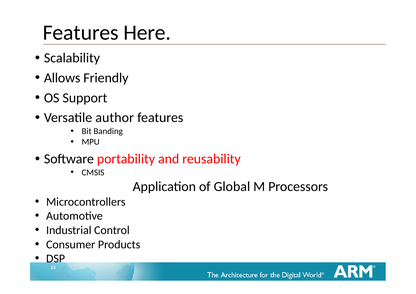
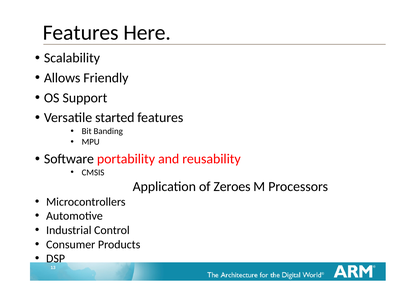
author: author -> started
Global: Global -> Zeroes
